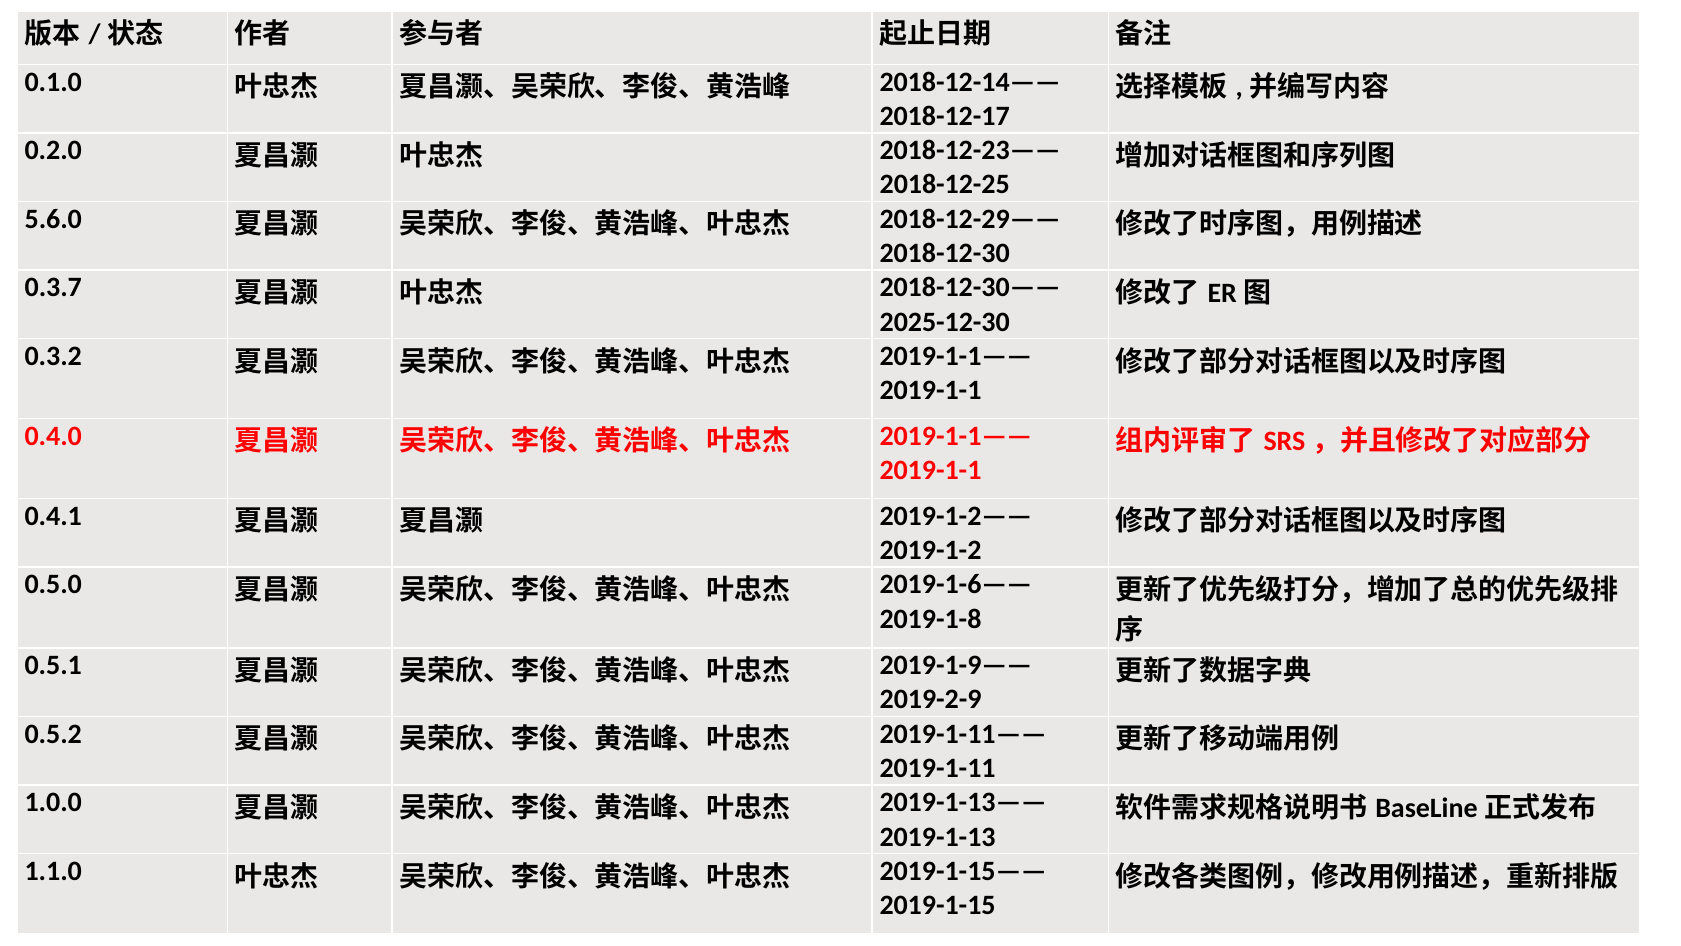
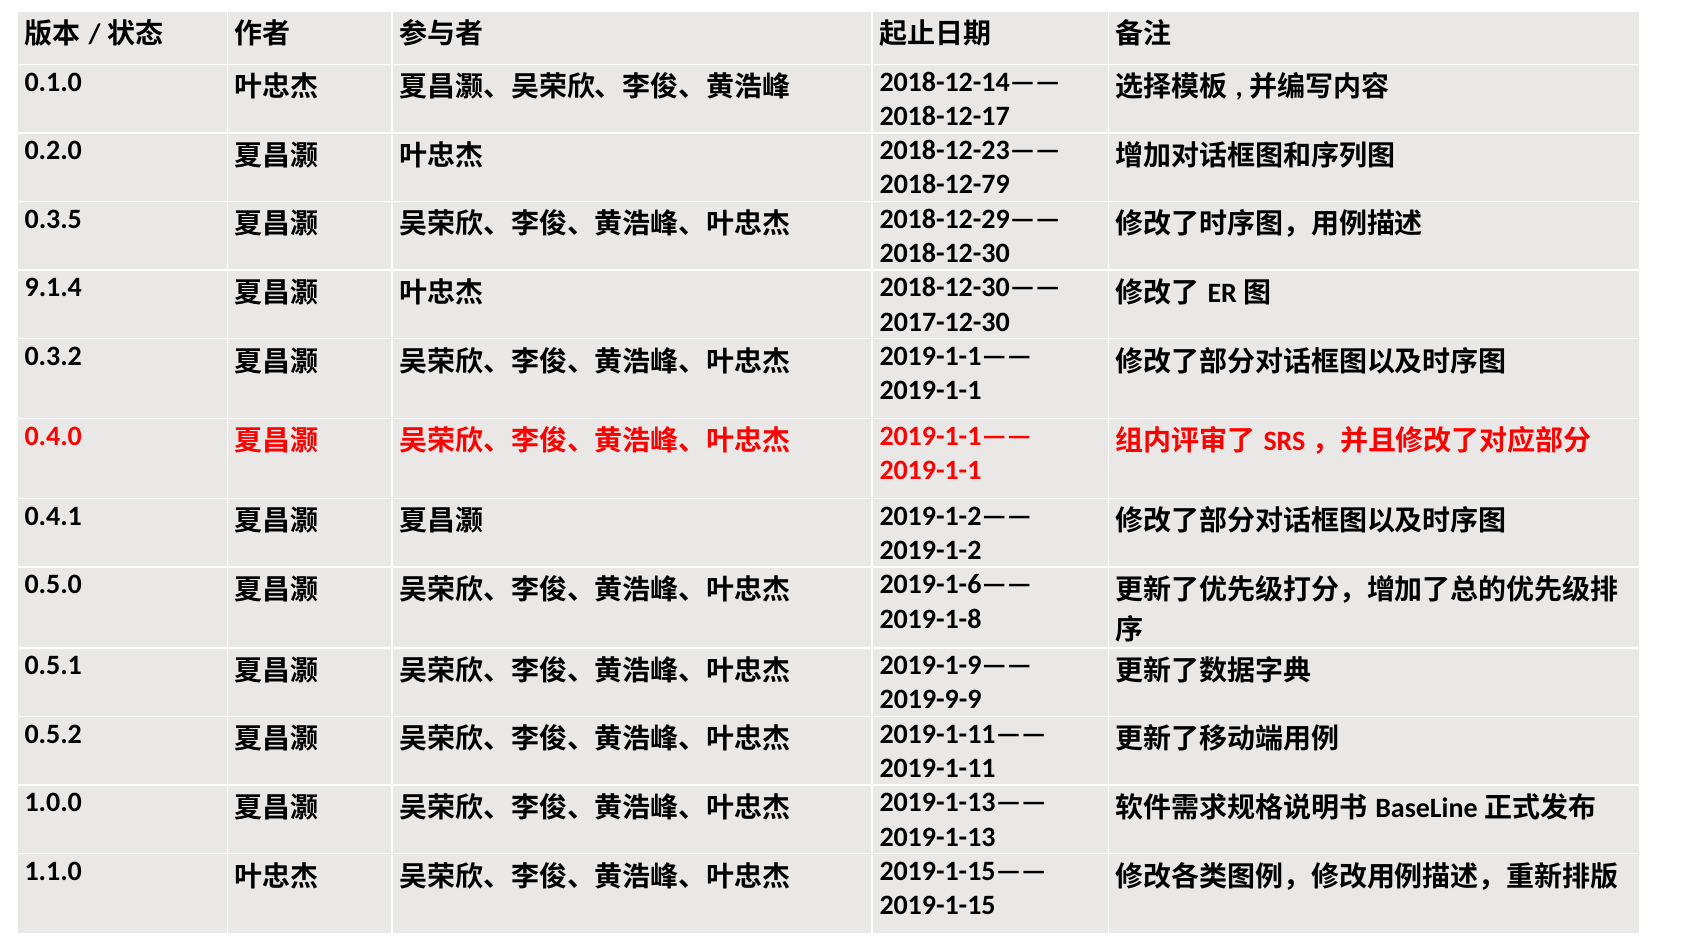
2018-12-25: 2018-12-25 -> 2018-12-79
5.6.0: 5.6.0 -> 0.3.5
0.3.7: 0.3.7 -> 9.1.4
2025-12-30: 2025-12-30 -> 2017-12-30
2019-2-9: 2019-2-9 -> 2019-9-9
